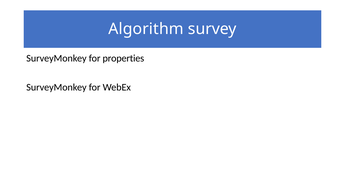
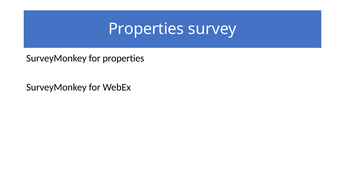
Algorithm at (146, 29): Algorithm -> Properties
